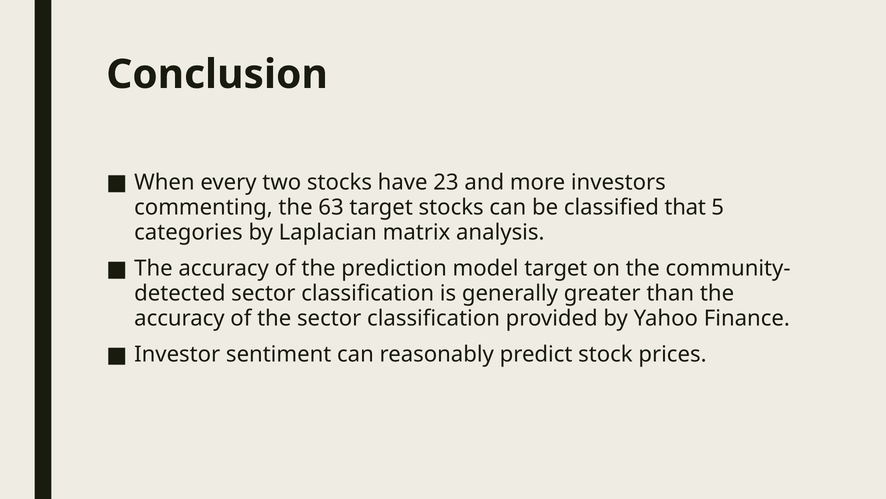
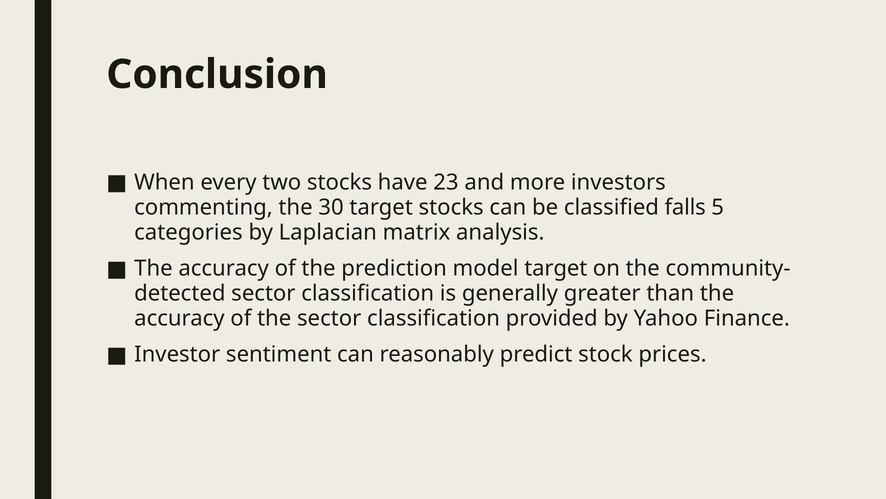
63: 63 -> 30
that: that -> falls
